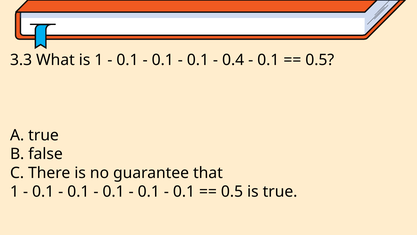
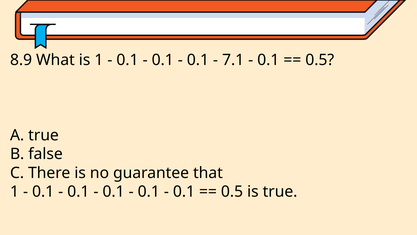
3.3: 3.3 -> 8.9
0.4: 0.4 -> 7.1
